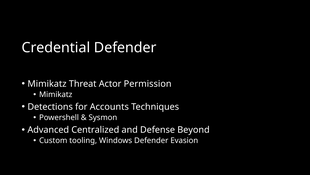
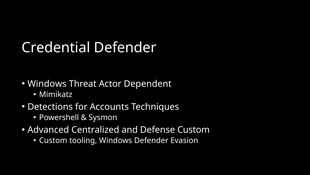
Mimikatz at (47, 83): Mimikatz -> Windows
Permission: Permission -> Dependent
Defense Beyond: Beyond -> Custom
